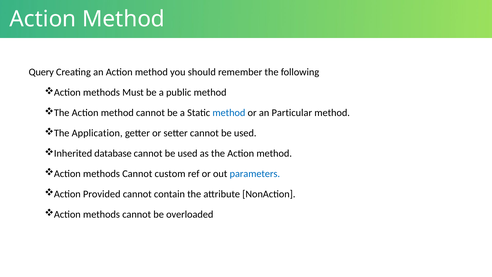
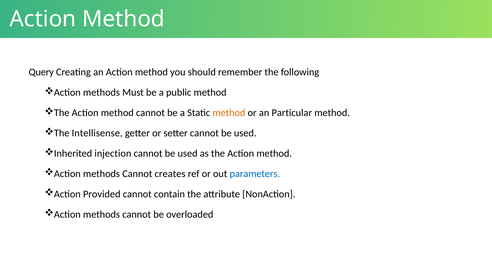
method at (229, 113) colour: blue -> orange
Application: Application -> Intellisense
database: database -> injection
custom: custom -> creates
